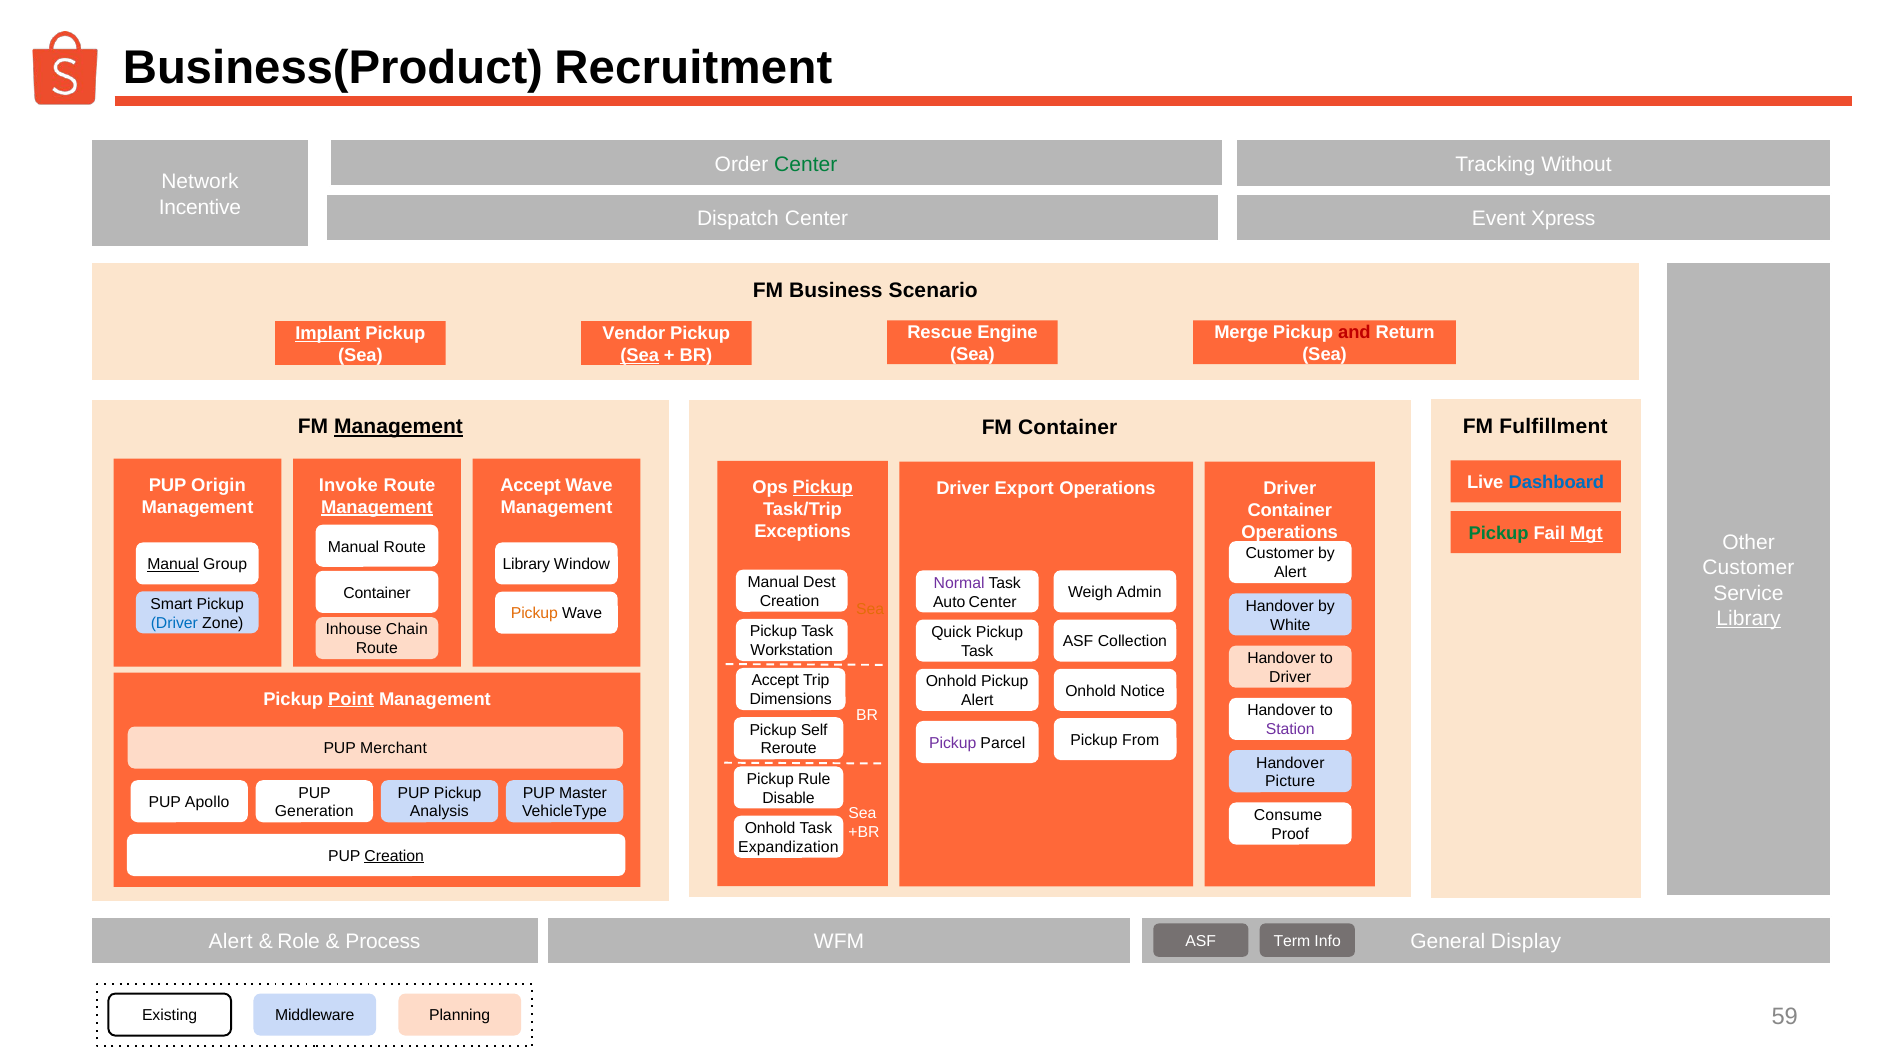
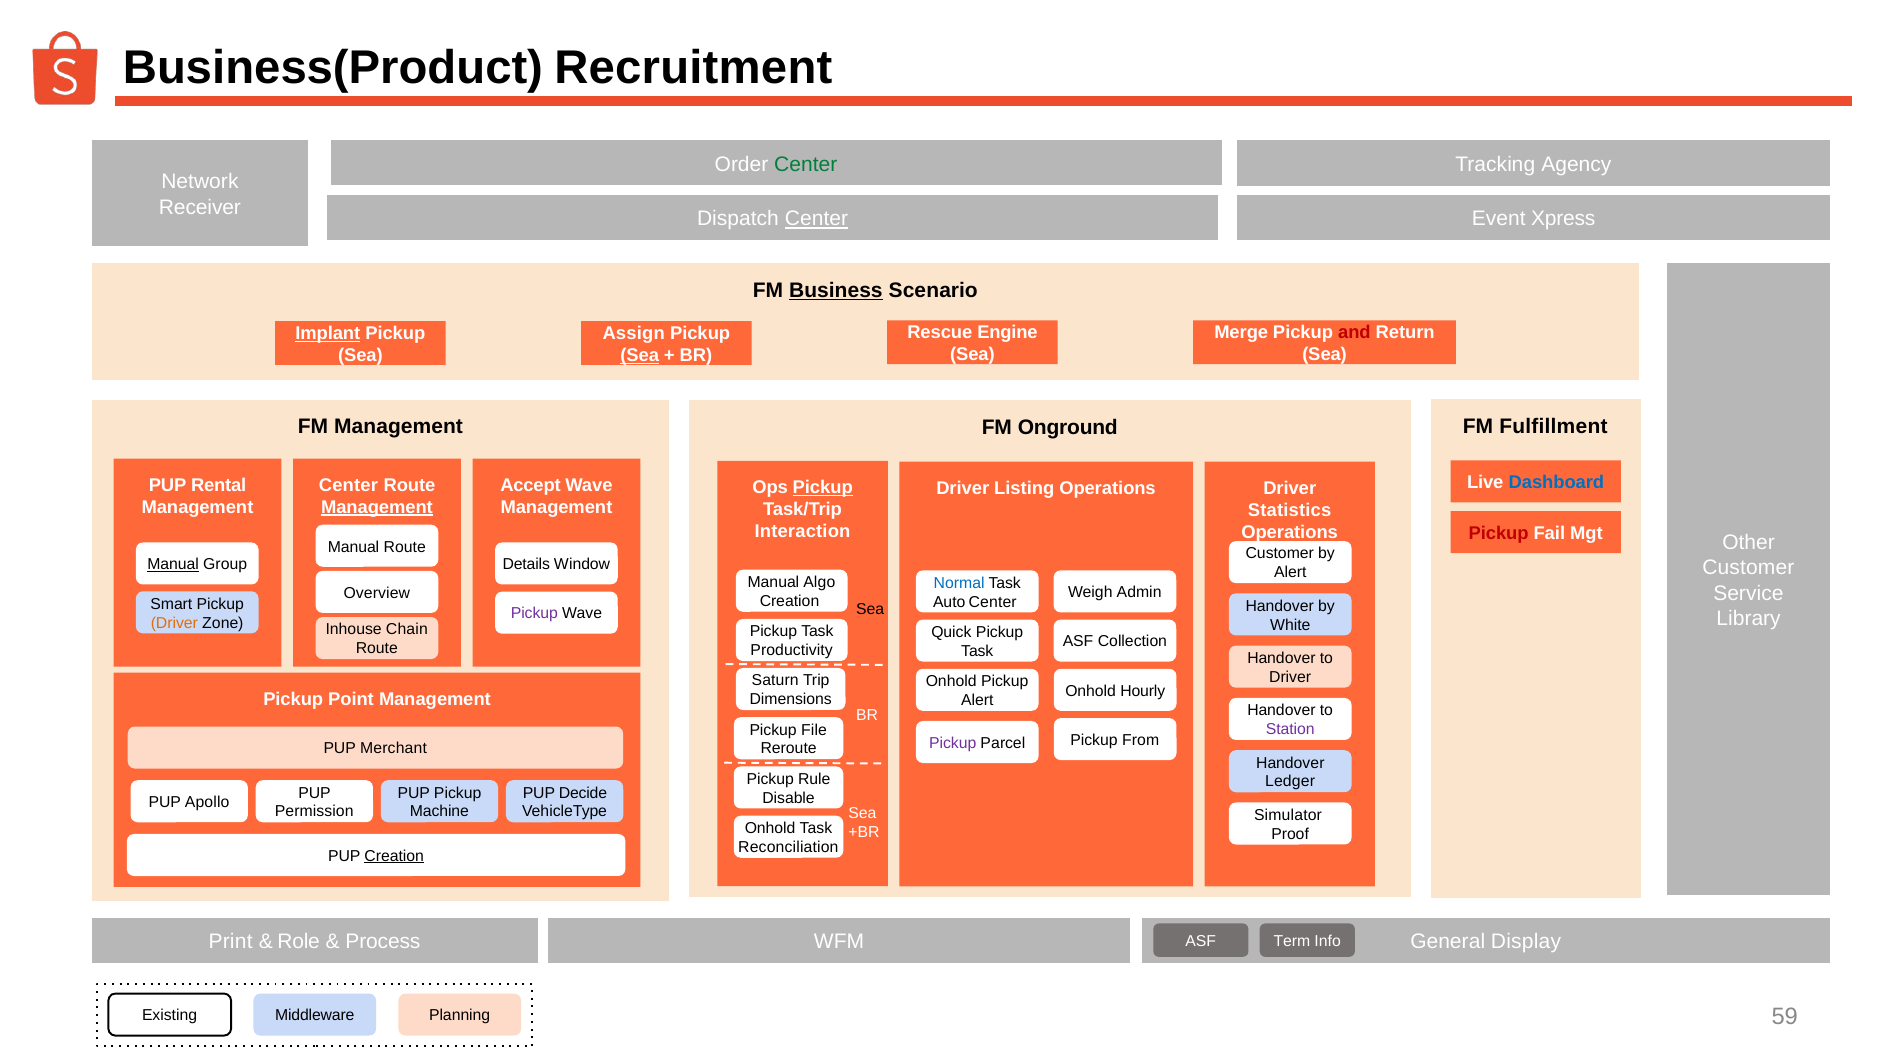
Without: Without -> Agency
Incentive: Incentive -> Receiver
Center at (816, 219) underline: none -> present
Business underline: none -> present
Vendor: Vendor -> Assign
Management at (399, 427) underline: present -> none
FM Container: Container -> Onground
Origin: Origin -> Rental
Invoke at (348, 485): Invoke -> Center
Export: Export -> Listing
Container at (1290, 510): Container -> Statistics
Exceptions: Exceptions -> Interaction
Pickup at (1499, 534) colour: green -> red
Mgt underline: present -> none
Library at (526, 565): Library -> Details
Dest: Dest -> Algo
Normal colour: purple -> blue
Container at (377, 593): Container -> Overview
Sea at (870, 609) colour: orange -> black
Pickup at (534, 614) colour: orange -> purple
Library at (1749, 618) underline: present -> none
Driver at (174, 623) colour: blue -> orange
Workstation: Workstation -> Productivity
Accept at (775, 681): Accept -> Saturn
Notice: Notice -> Hourly
Point underline: present -> none
Self: Self -> File
Picture: Picture -> Ledger
Master: Master -> Decide
Generation: Generation -> Permission
Analysis: Analysis -> Machine
Consume: Consume -> Simulator
Expandization: Expandization -> Reconciliation
Alert at (231, 942): Alert -> Print
